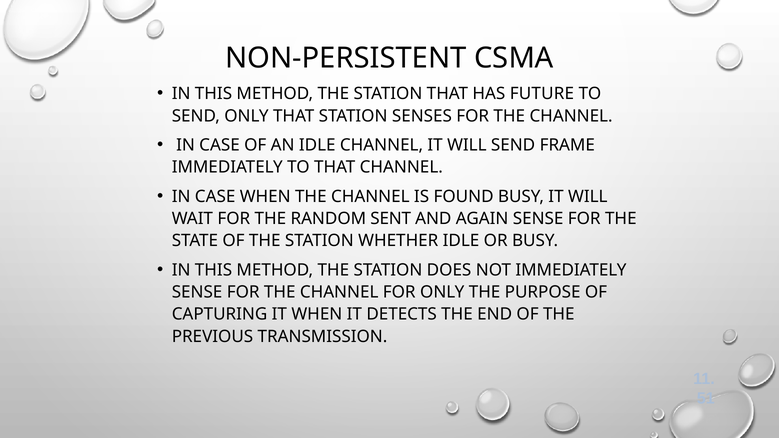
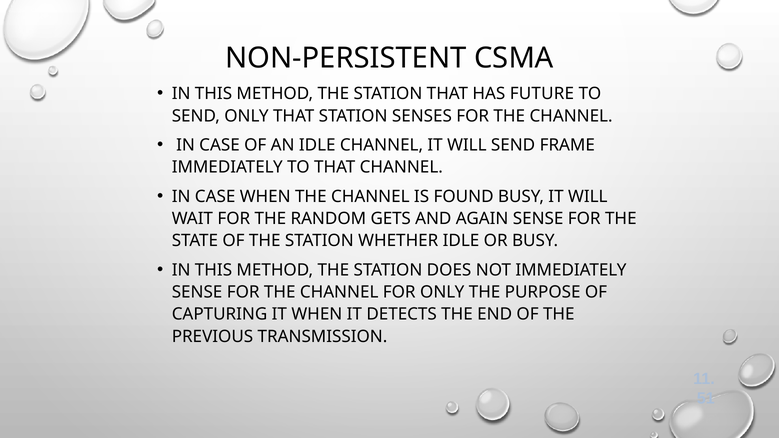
SENT: SENT -> GETS
